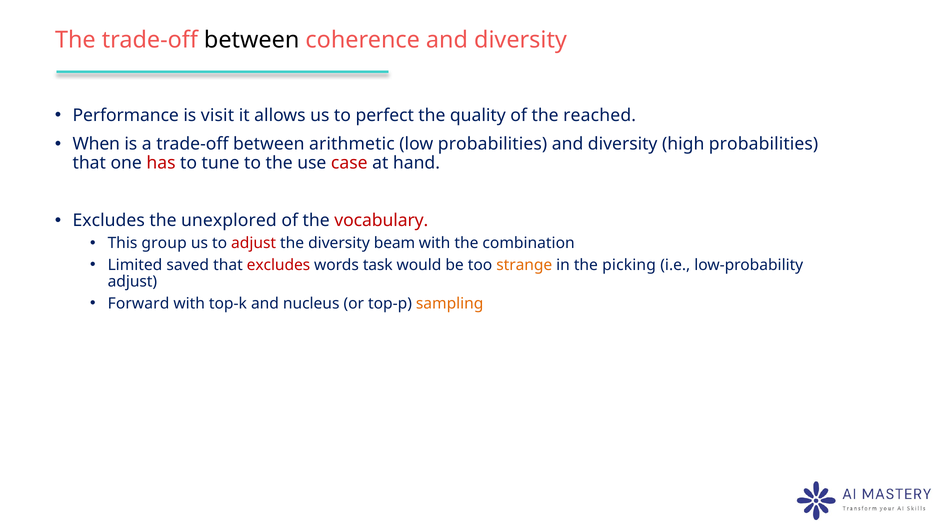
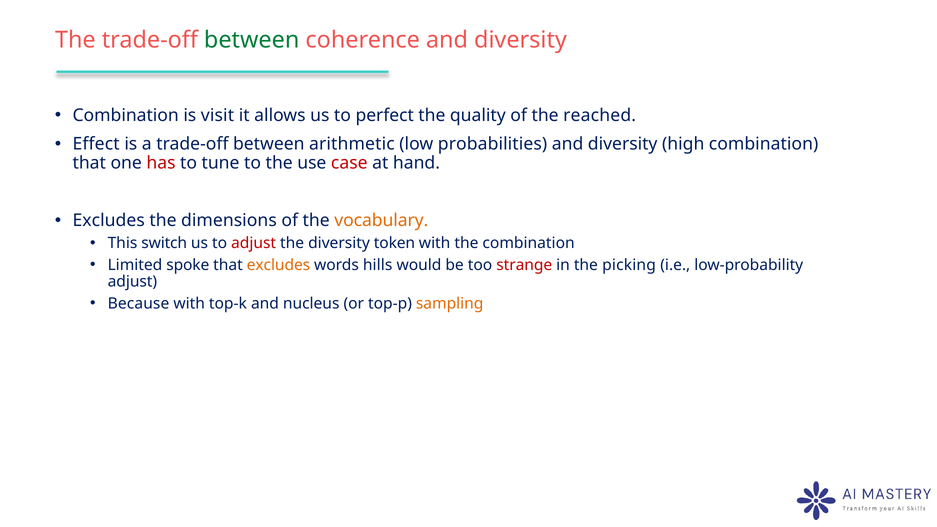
between at (252, 40) colour: black -> green
Performance at (126, 115): Performance -> Combination
When: When -> Effect
high probabilities: probabilities -> combination
unexplored: unexplored -> dimensions
vocabulary colour: red -> orange
group: group -> switch
beam: beam -> token
saved: saved -> spoke
excludes at (278, 265) colour: red -> orange
task: task -> hills
strange colour: orange -> red
Forward: Forward -> Because
